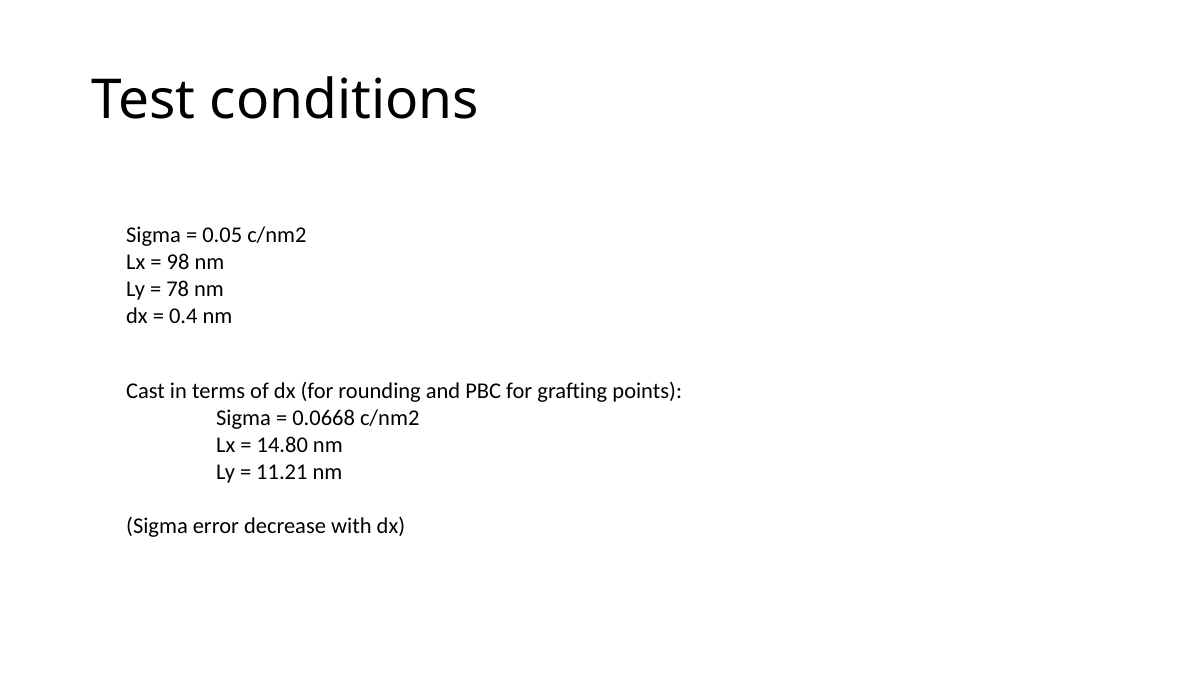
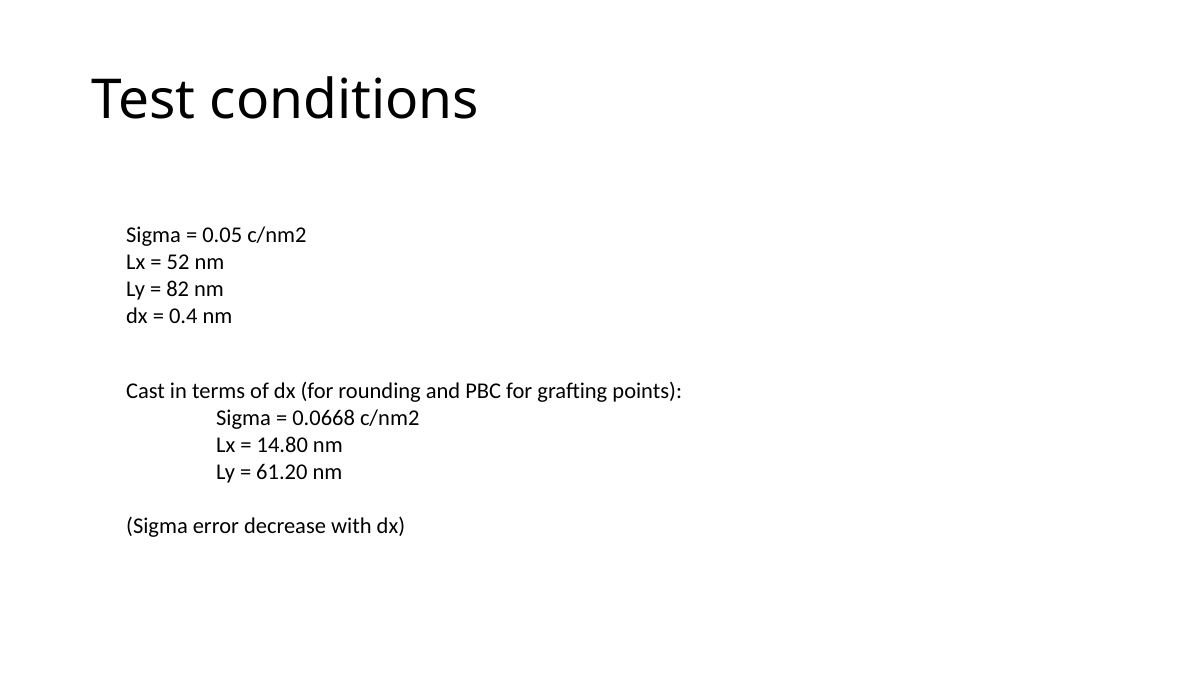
98: 98 -> 52
78: 78 -> 82
11.21: 11.21 -> 61.20
